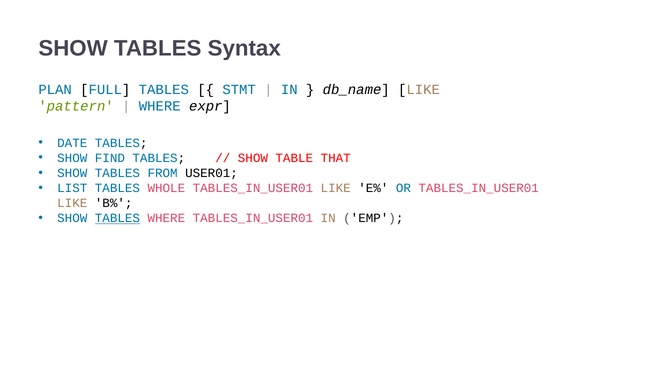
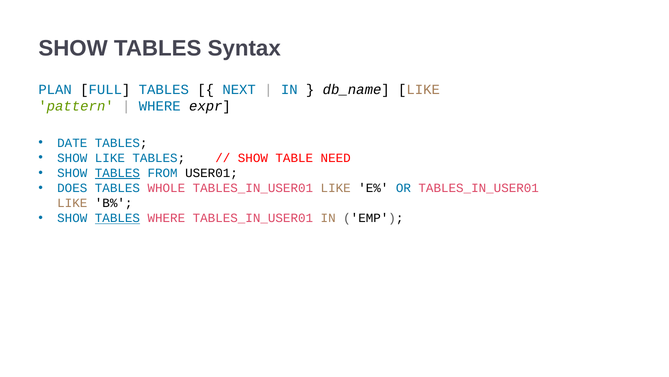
STMT: STMT -> NEXT
SHOW FIND: FIND -> LIKE
THAT: THAT -> NEED
TABLES at (117, 173) underline: none -> present
LIST: LIST -> DOES
